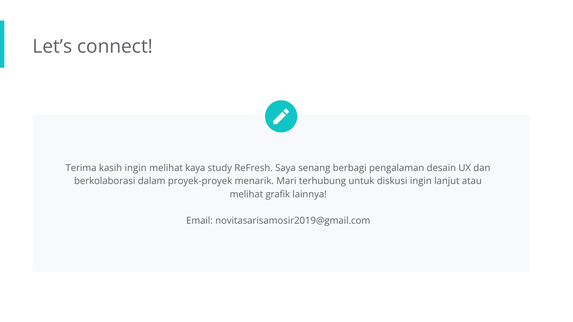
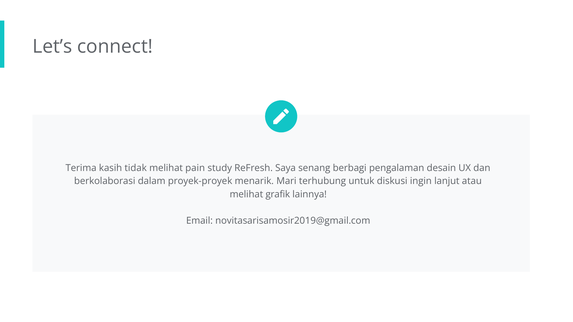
kasih ingin: ingin -> tidak
kaya: kaya -> pain
